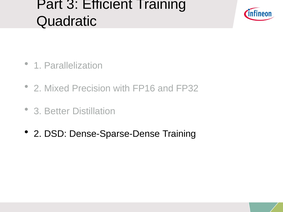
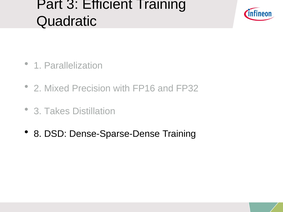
Better: Better -> Takes
2 at (38, 134): 2 -> 8
